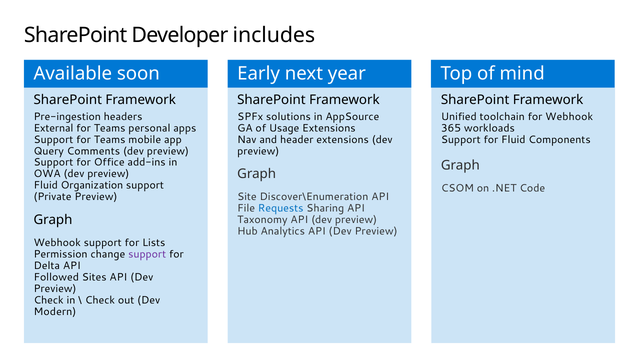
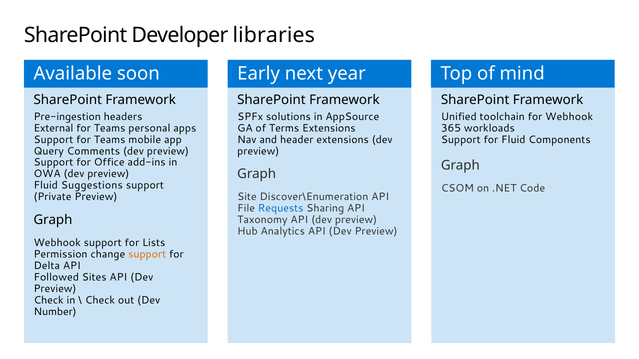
includes: includes -> libraries
Usage: Usage -> Terms
Organization: Organization -> Suggestions
support at (147, 255) colour: purple -> orange
Modern: Modern -> Number
